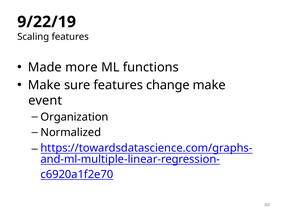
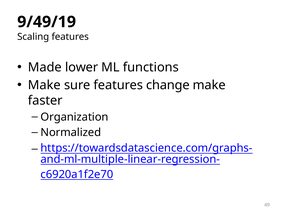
9/22/19: 9/22/19 -> 9/49/19
more: more -> lower
event: event -> faster
